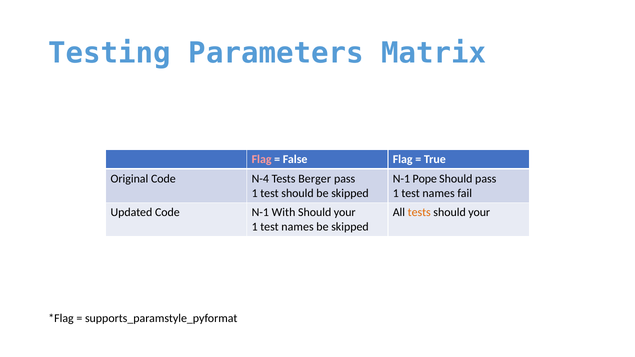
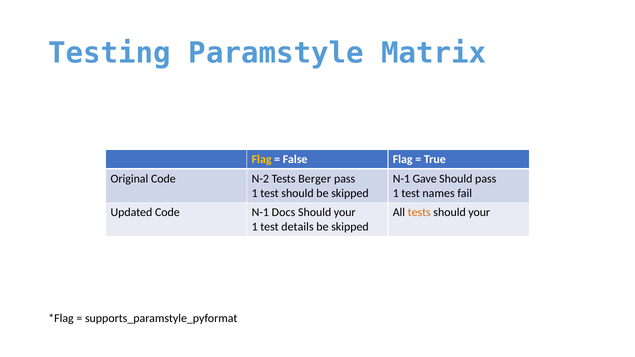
Parameters: Parameters -> Paramstyle
Flag at (262, 159) colour: pink -> yellow
N-4: N-4 -> N-2
Pope: Pope -> Gave
With: With -> Docs
names at (297, 227): names -> details
